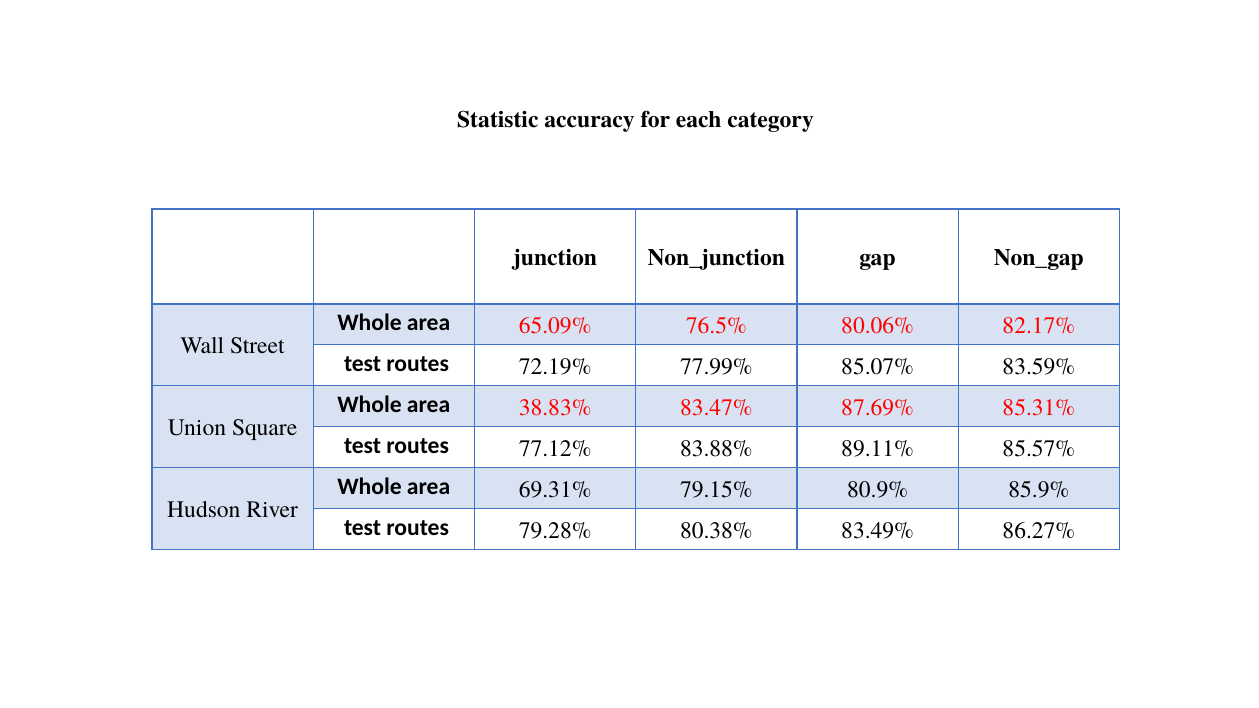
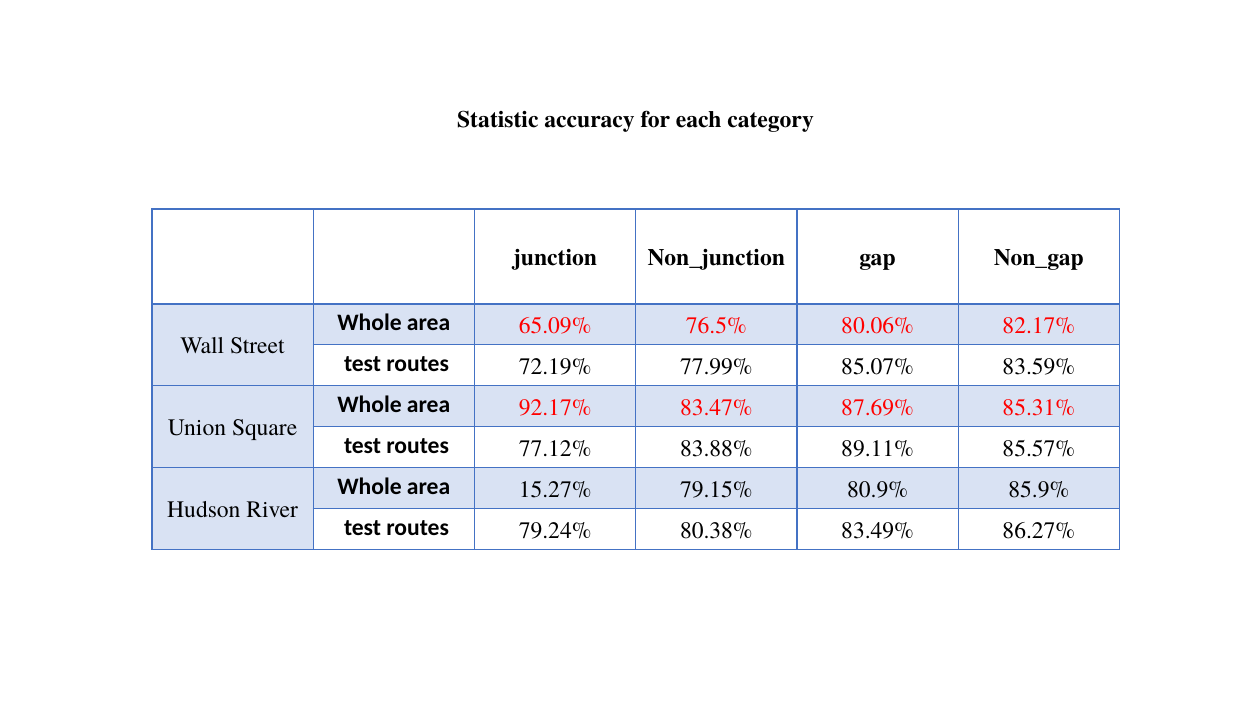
38.83%: 38.83% -> 92.17%
69.31%: 69.31% -> 15.27%
79.28%: 79.28% -> 79.24%
